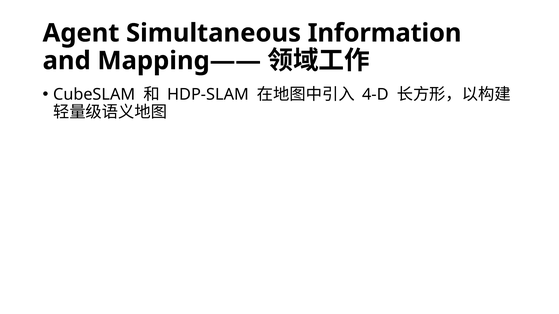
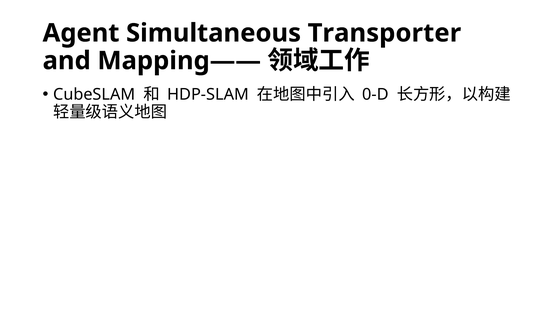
Information: Information -> Transporter
4-D: 4-D -> 0-D
